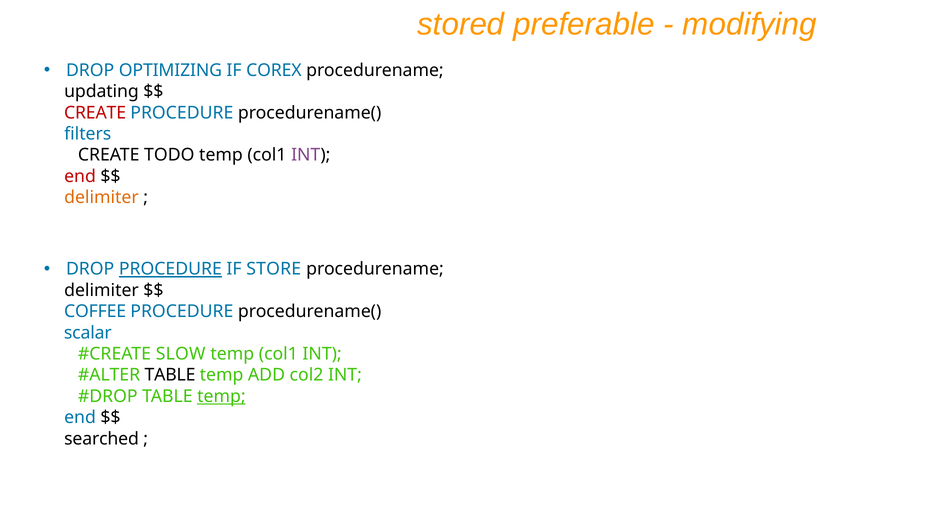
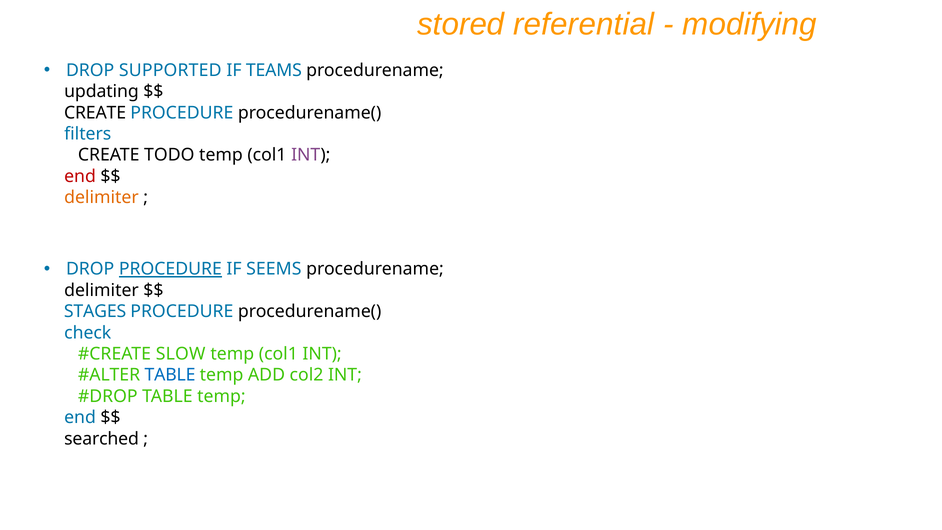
preferable: preferable -> referential
OPTIMIZING: OPTIMIZING -> SUPPORTED
COREX: COREX -> TEAMS
CREATE at (95, 113) colour: red -> black
STORE: STORE -> SEEMS
COFFEE: COFFEE -> STAGES
scalar: scalar -> check
TABLE at (170, 375) colour: black -> blue
temp at (221, 396) underline: present -> none
